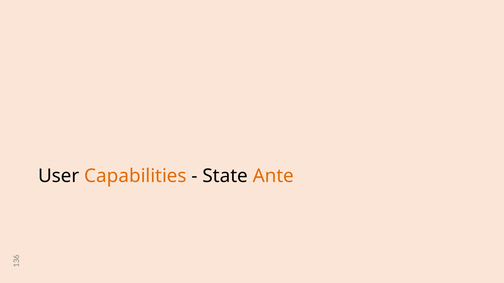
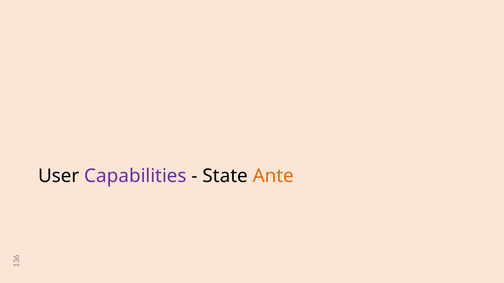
Capabilities colour: orange -> purple
